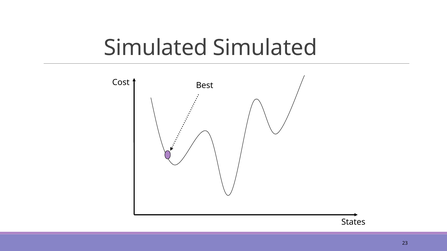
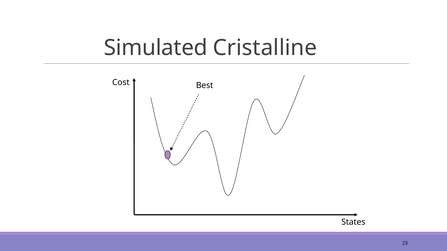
Simulated Simulated: Simulated -> Cristalline
